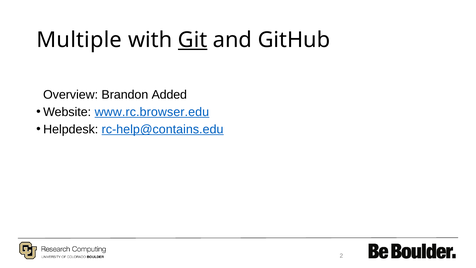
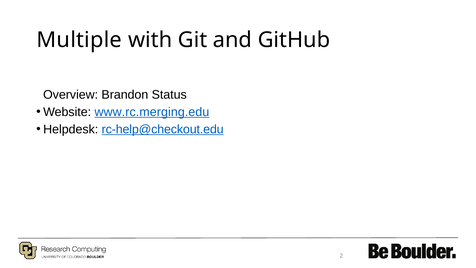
Git underline: present -> none
Added: Added -> Status
www.rc.browser.edu: www.rc.browser.edu -> www.rc.merging.edu
rc-help@contains.edu: rc-help@contains.edu -> rc-help@checkout.edu
